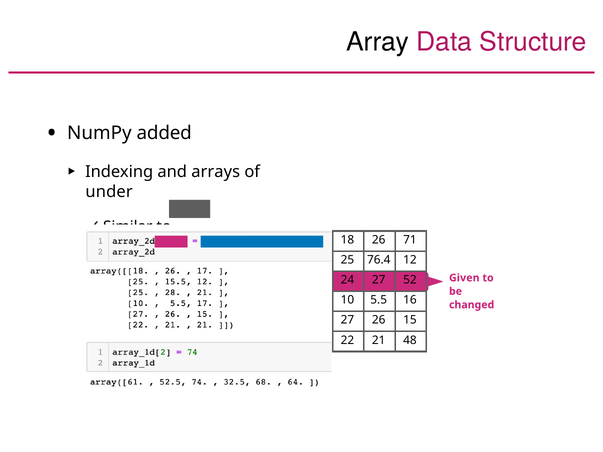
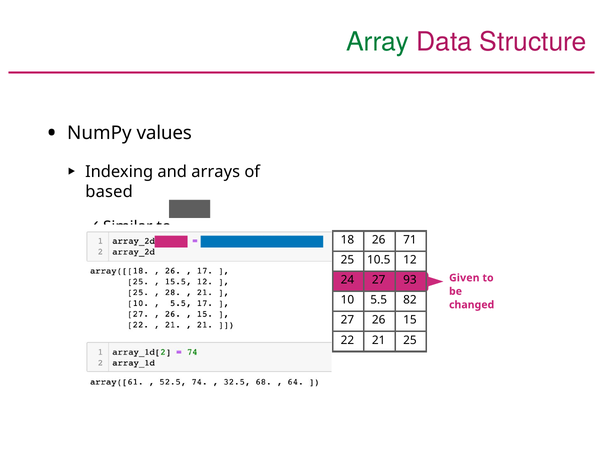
Array colour: black -> green
added: added -> values
under: under -> based
76.4: 76.4 -> 10.5
52: 52 -> 93
16: 16 -> 82
21 48: 48 -> 25
